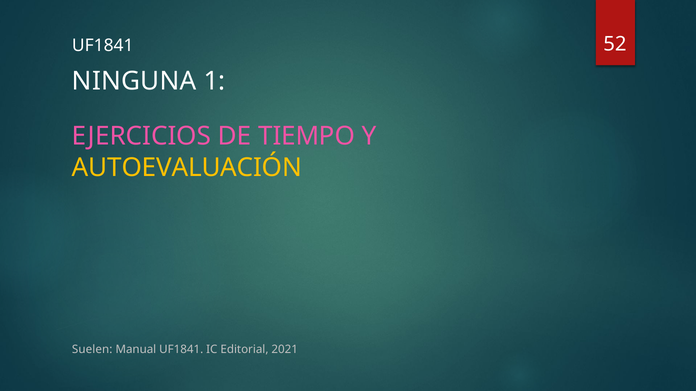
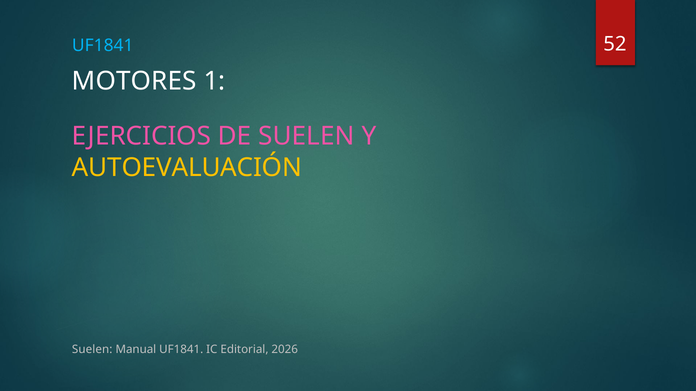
UF1841 at (103, 46) colour: white -> light blue
NINGUNA: NINGUNA -> MOTORES
DE TIEMPO: TIEMPO -> SUELEN
2021: 2021 -> 2026
